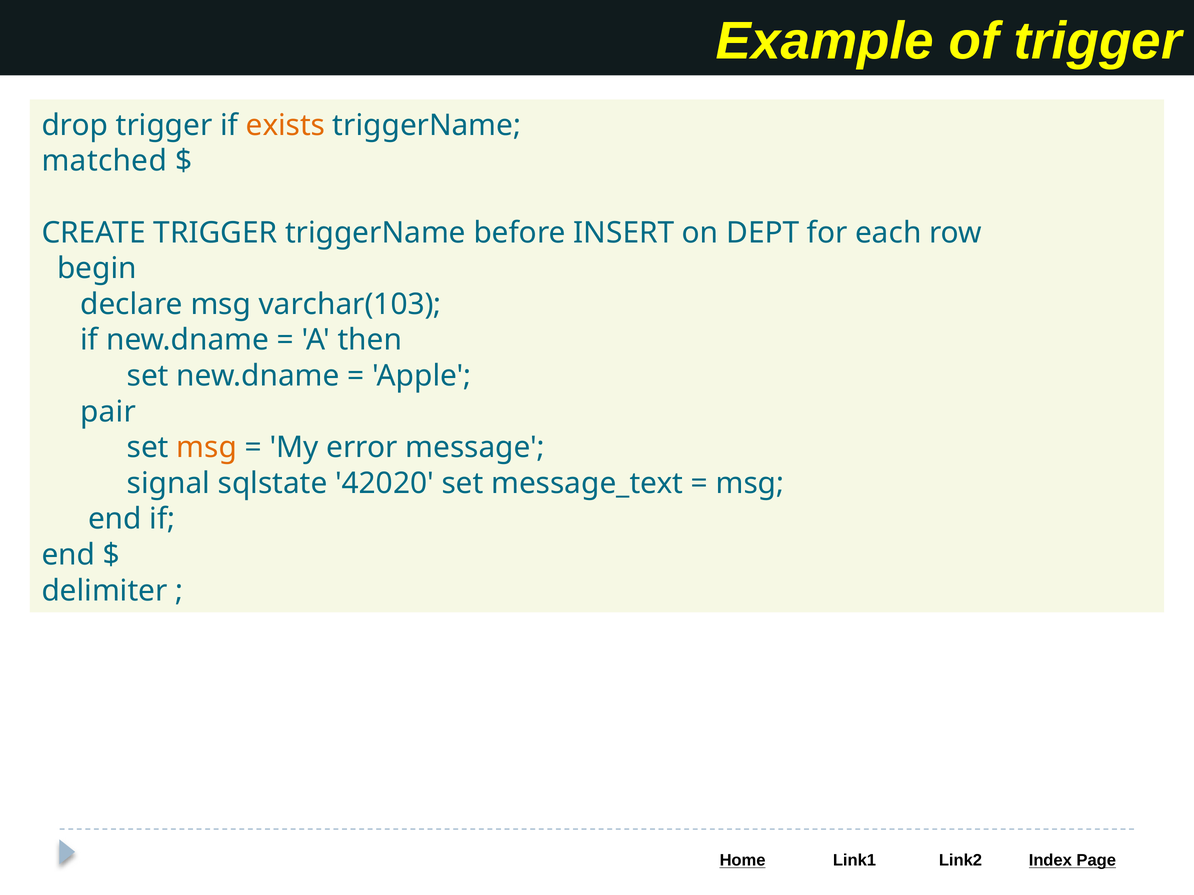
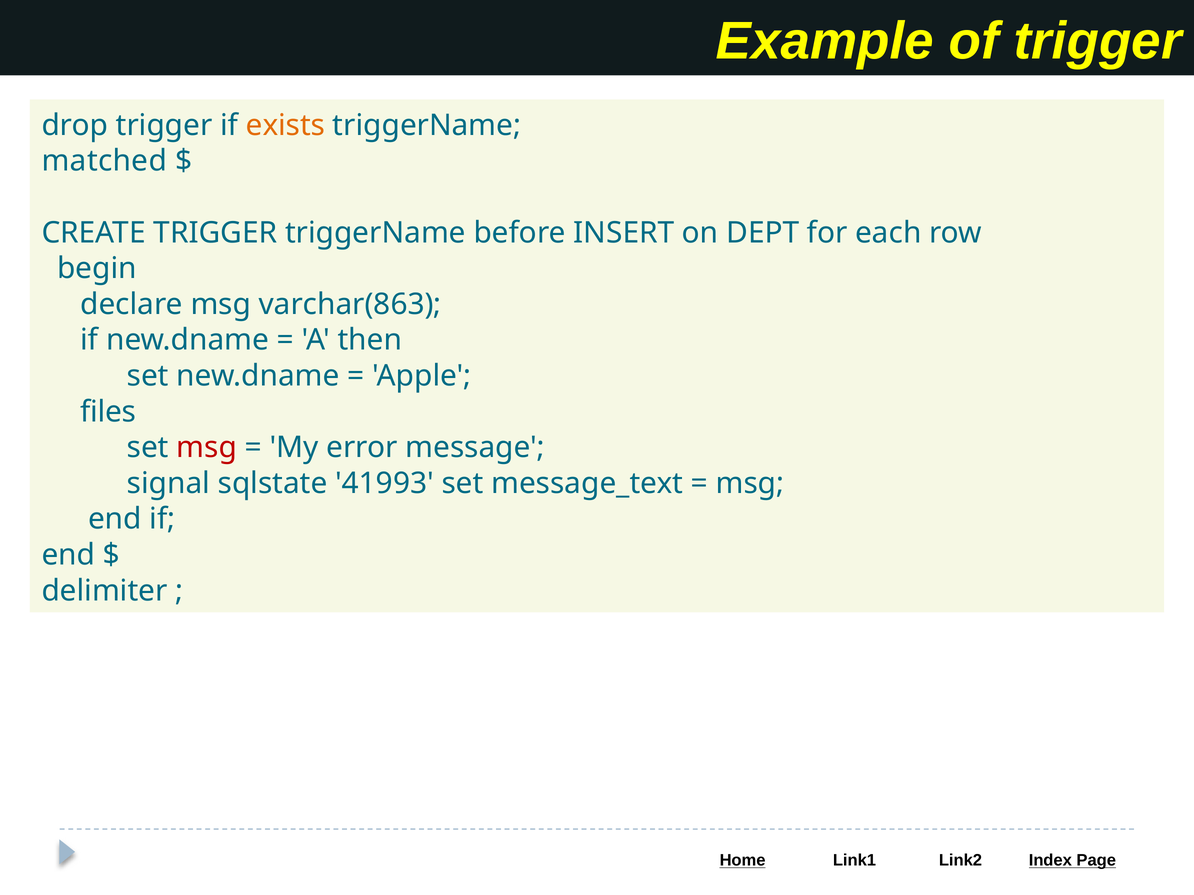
varchar(103: varchar(103 -> varchar(863
pair: pair -> files
msg at (207, 448) colour: orange -> red
42020: 42020 -> 41993
